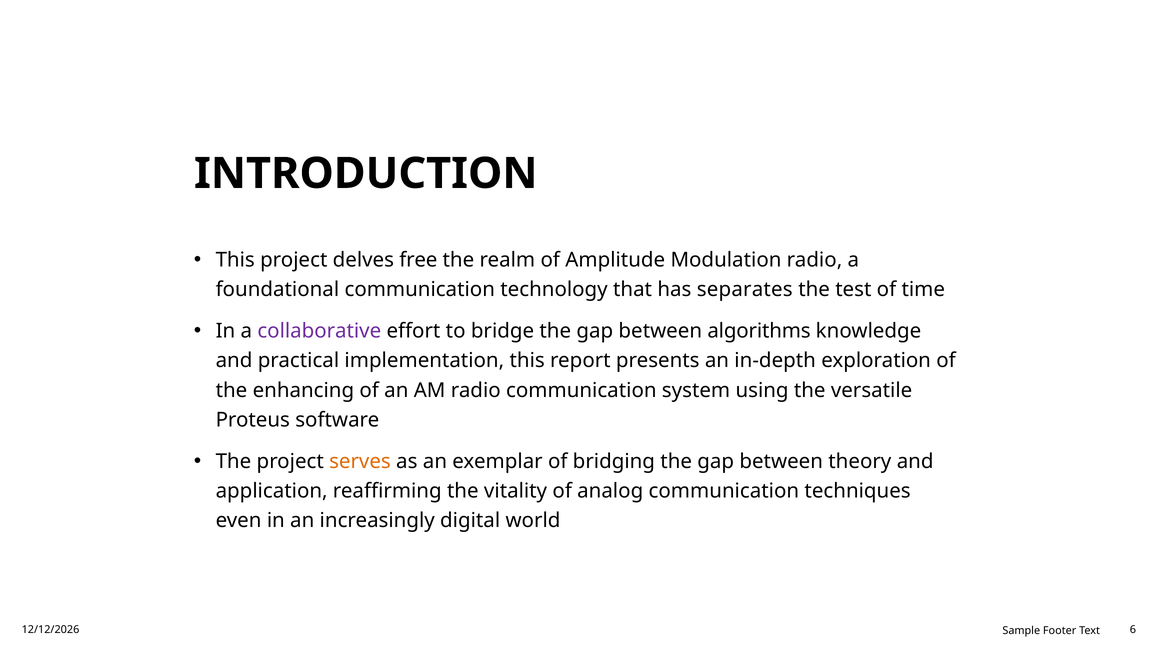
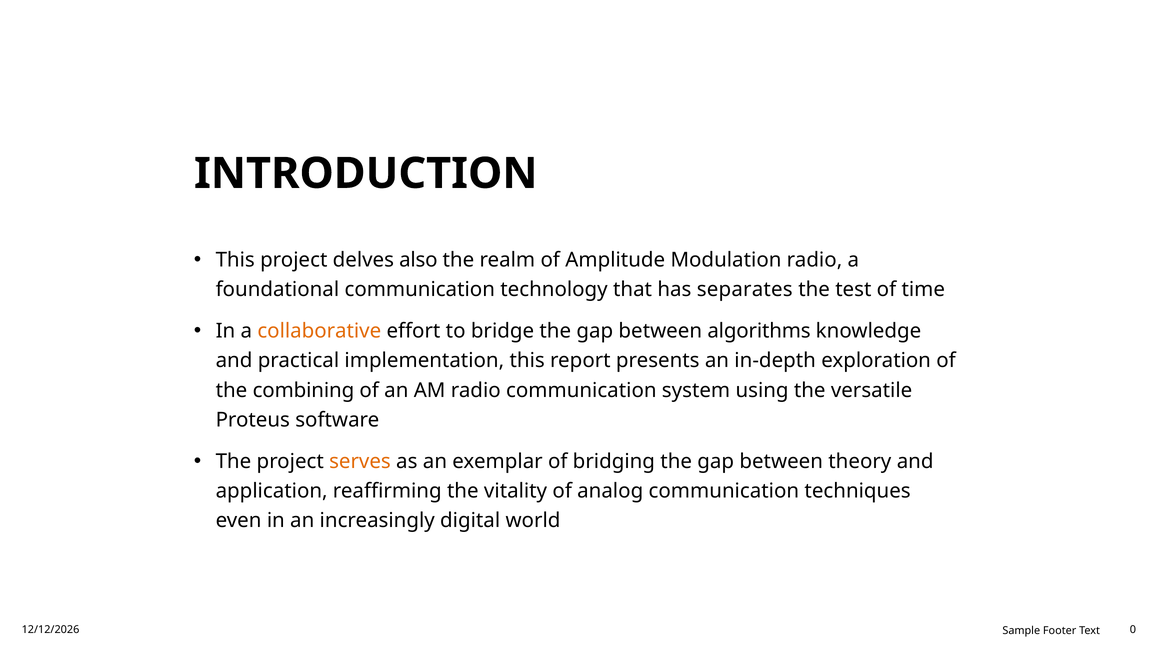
free: free -> also
collaborative colour: purple -> orange
enhancing: enhancing -> combining
6: 6 -> 0
